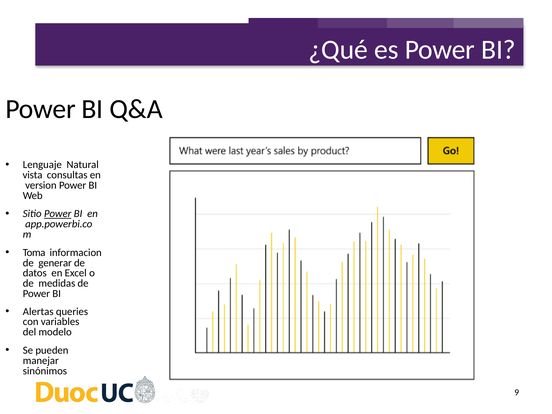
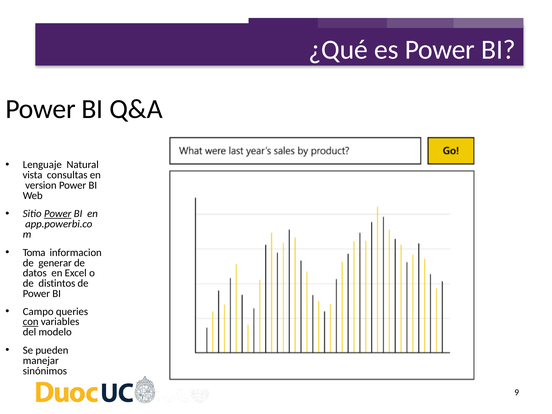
medidas: medidas -> distintos
Alertas: Alertas -> Campo
con underline: none -> present
